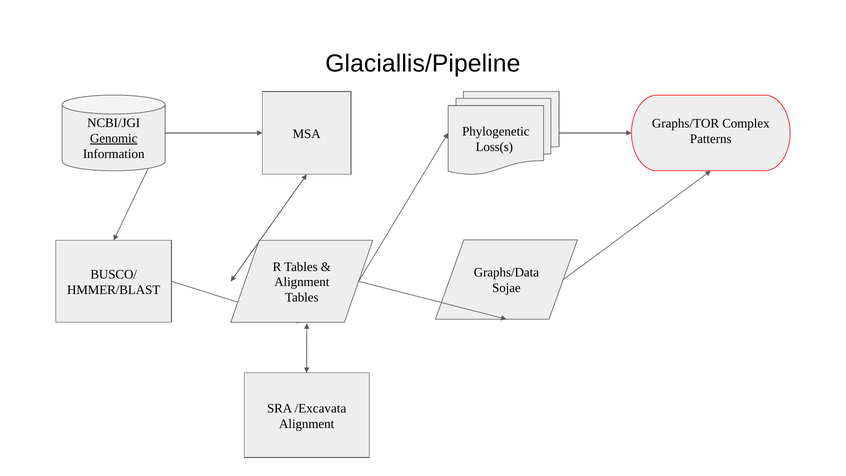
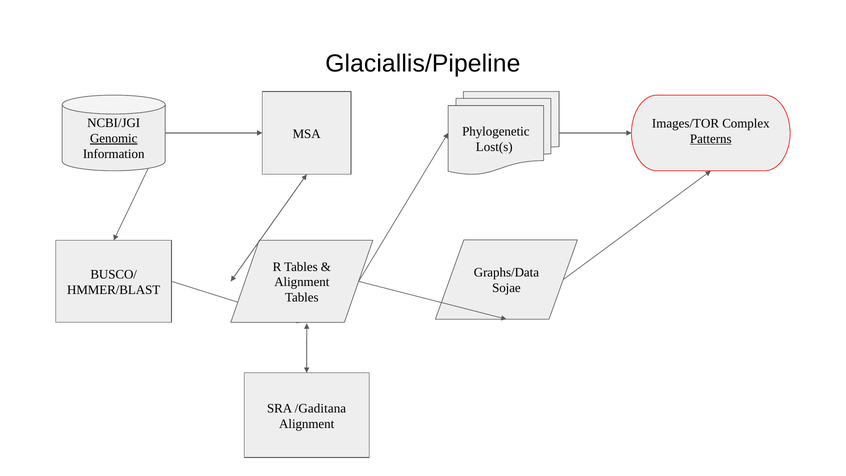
Graphs/TOR: Graphs/TOR -> Images/TOR
Patterns underline: none -> present
Loss(s: Loss(s -> Lost(s
/Excavata: /Excavata -> /Gaditana
